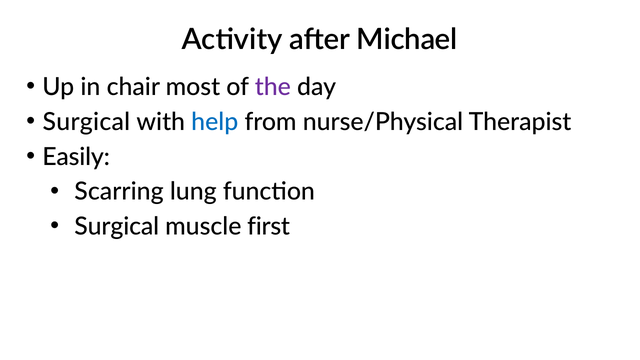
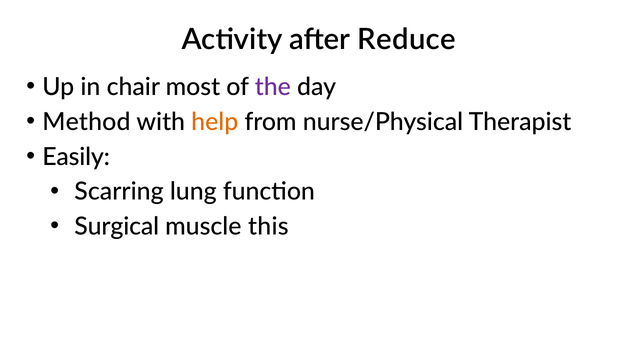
Michael: Michael -> Reduce
Surgical at (86, 122): Surgical -> Method
help colour: blue -> orange
first: first -> this
